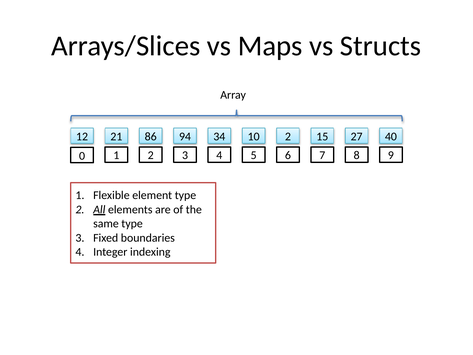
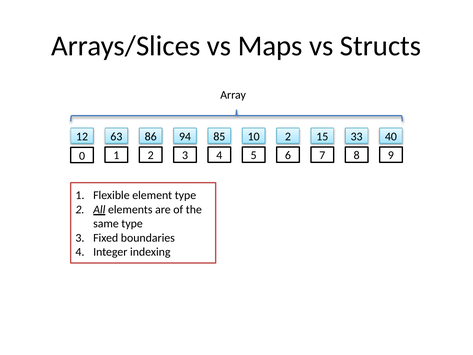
21: 21 -> 63
34: 34 -> 85
27: 27 -> 33
